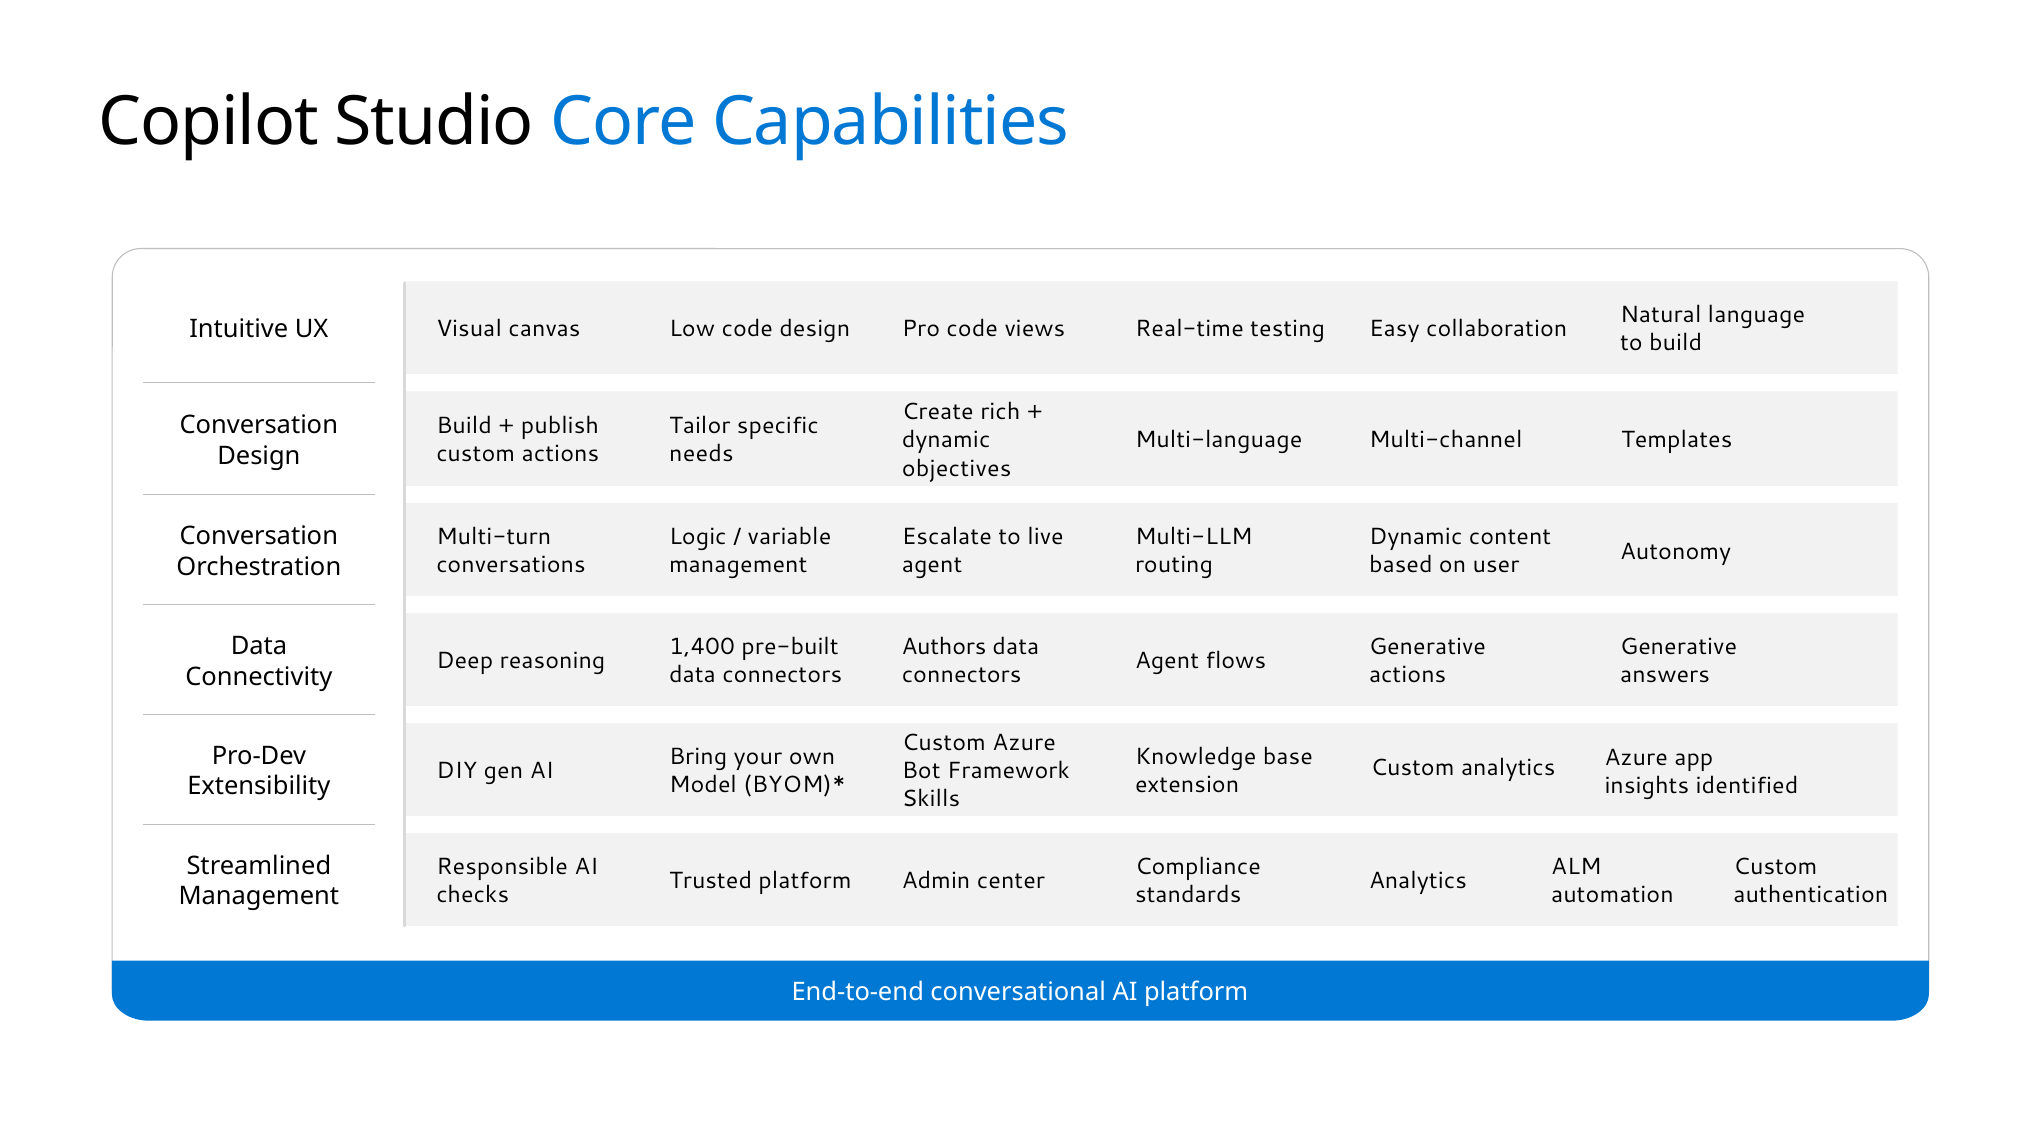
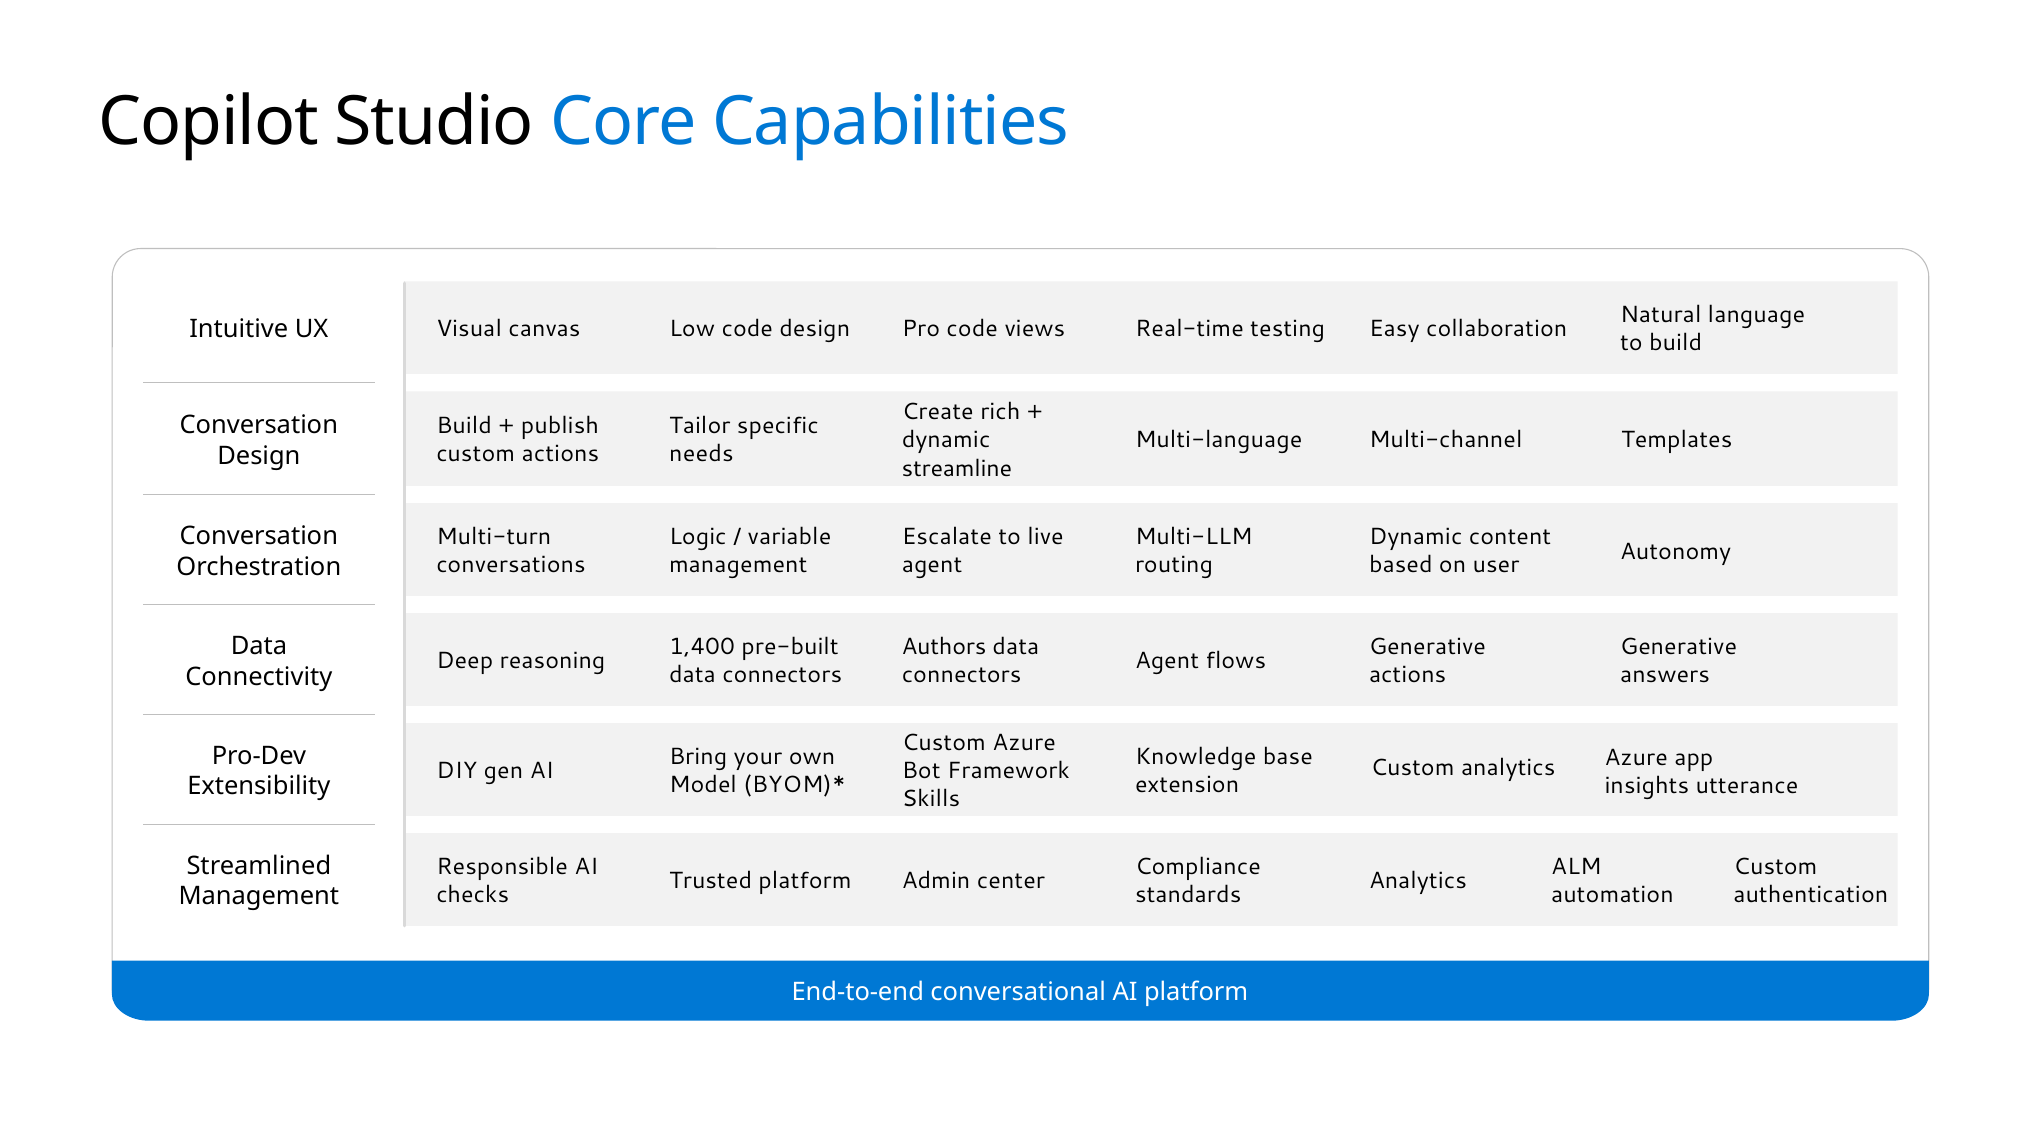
objectives: objectives -> streamline
identified: identified -> utterance
